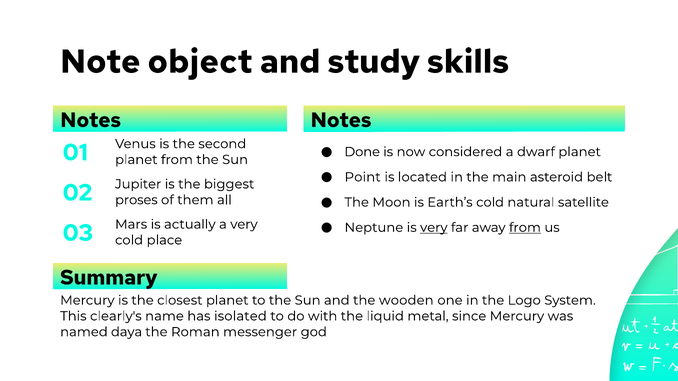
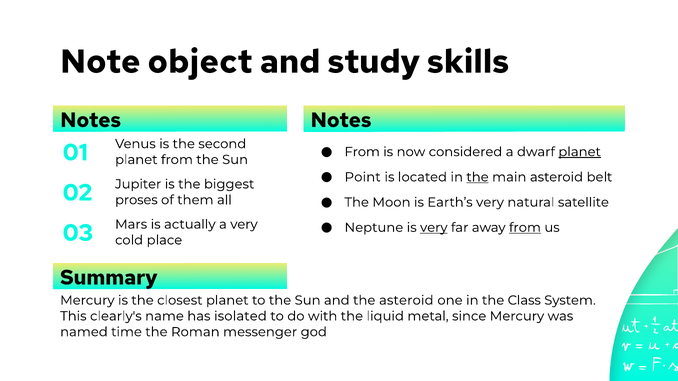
Done at (362, 152): Done -> From
planet at (580, 152) underline: none -> present
the at (478, 177) underline: none -> present
Earth’s cold: cold -> very
the wooden: wooden -> asteroid
Logo: Logo -> Class
daya: daya -> time
